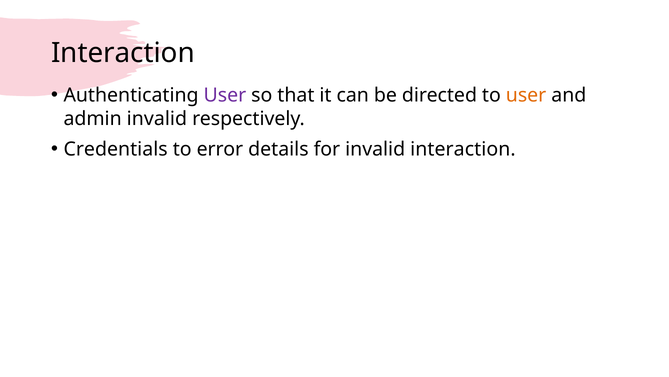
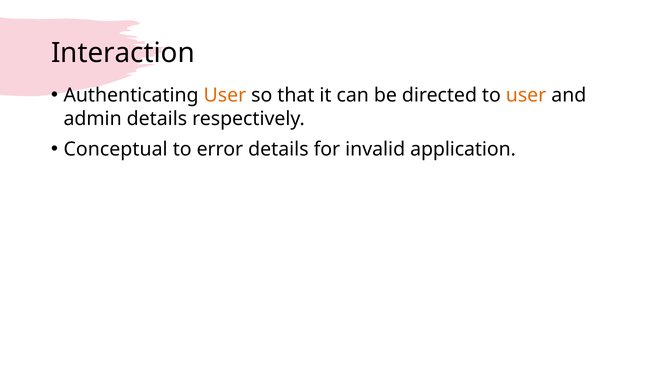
User at (225, 95) colour: purple -> orange
admin invalid: invalid -> details
Credentials: Credentials -> Conceptual
invalid interaction: interaction -> application
